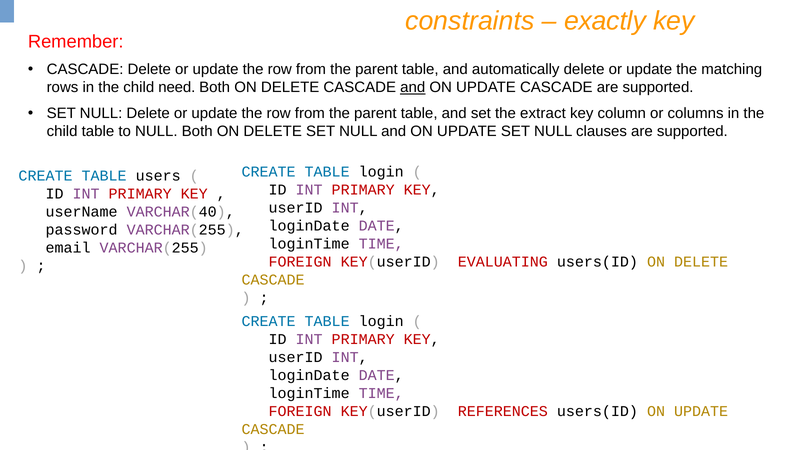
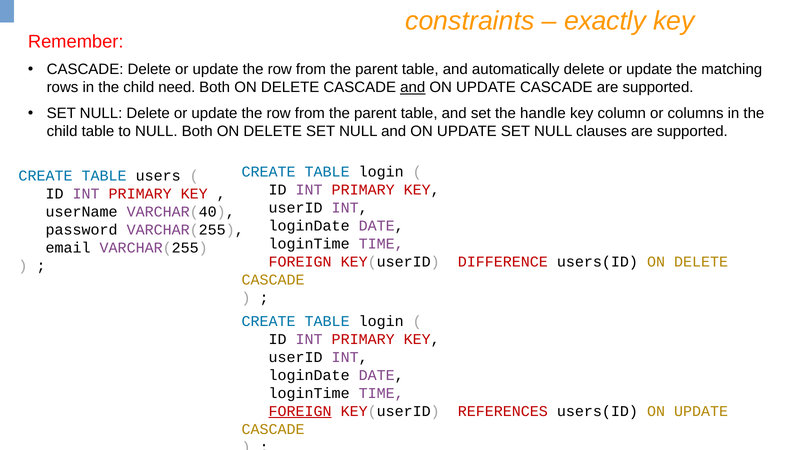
extract: extract -> handle
EVALUATING: EVALUATING -> DIFFERENCE
FOREIGN at (300, 412) underline: none -> present
